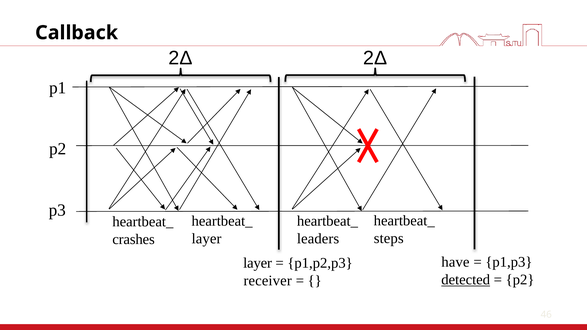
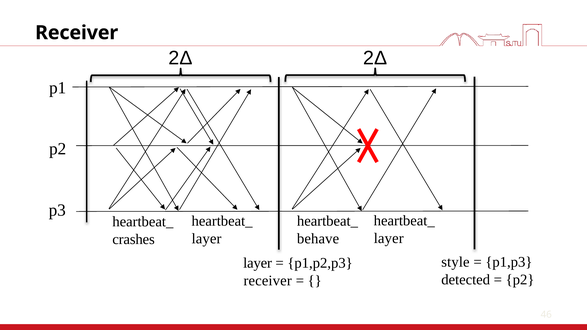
Callback at (77, 33): Callback -> Receiver
steps at (389, 238): steps -> layer
leaders: leaders -> behave
have: have -> style
detected underline: present -> none
